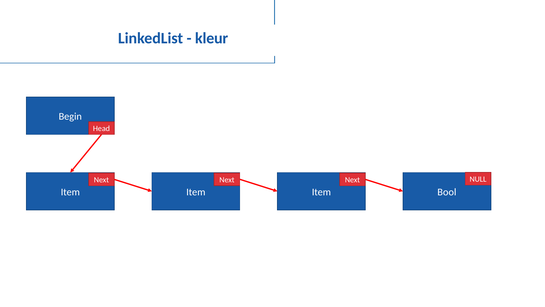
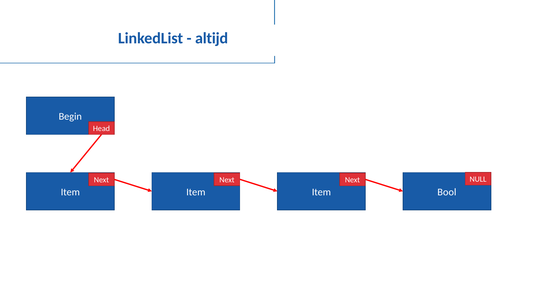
kleur: kleur -> altijd
